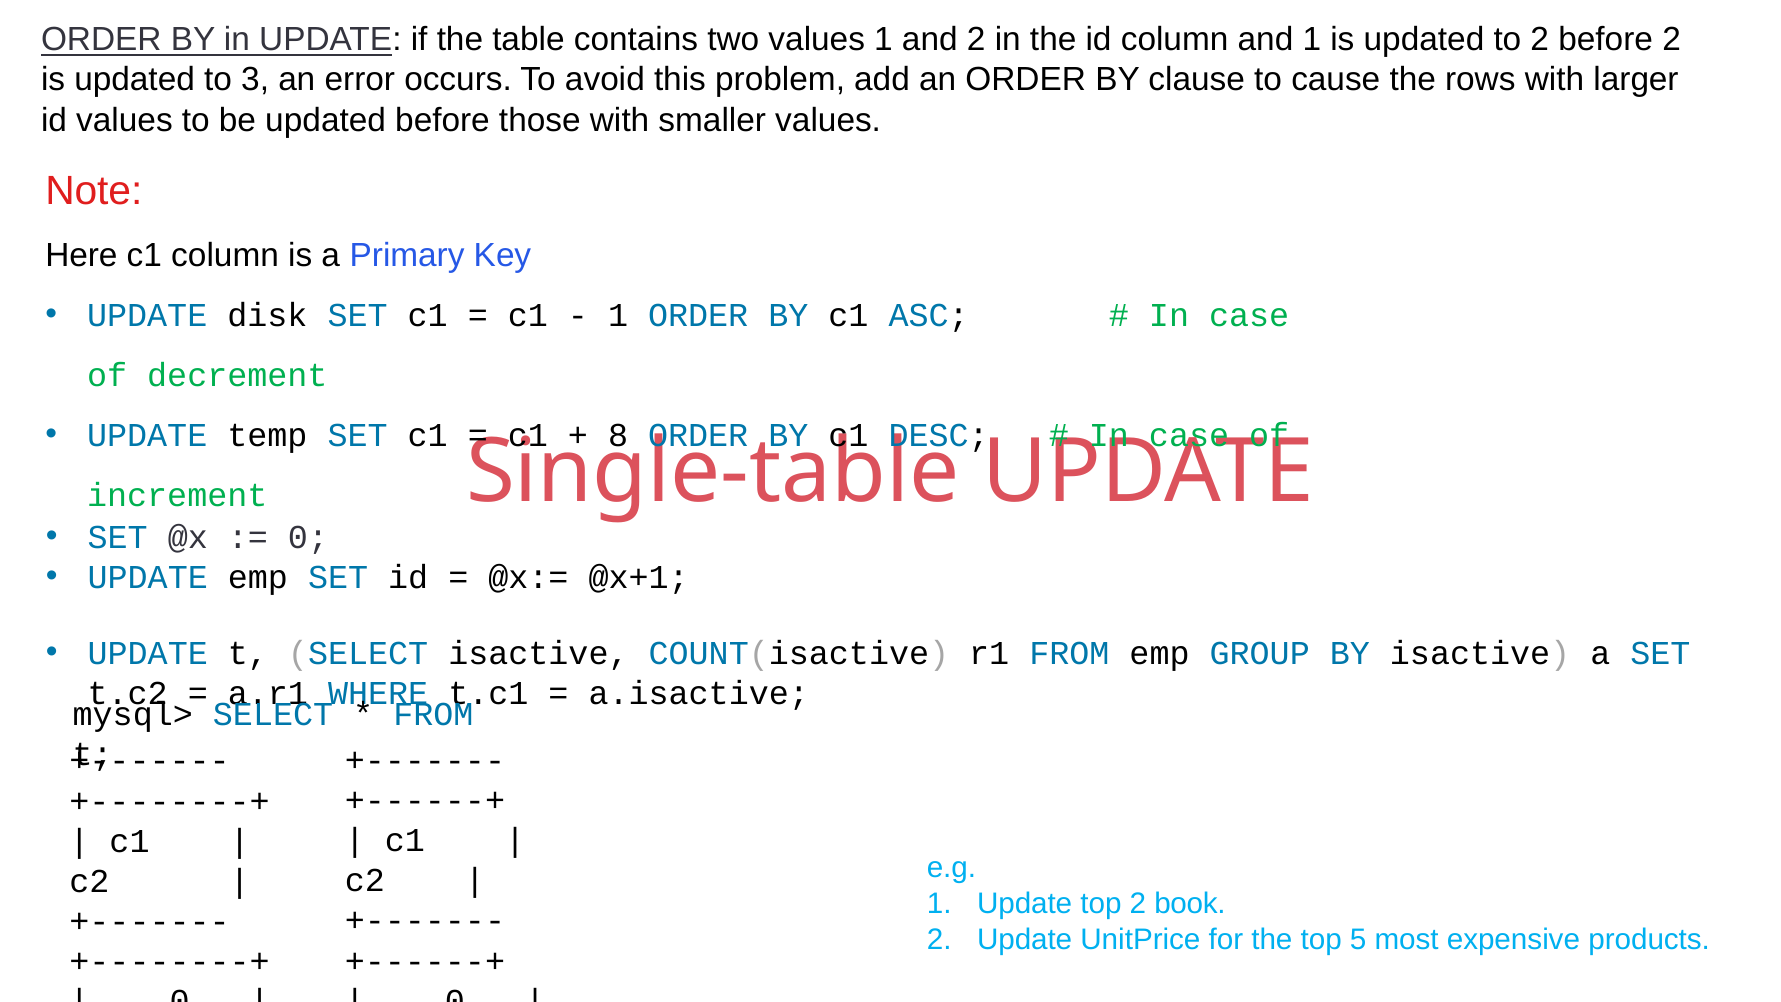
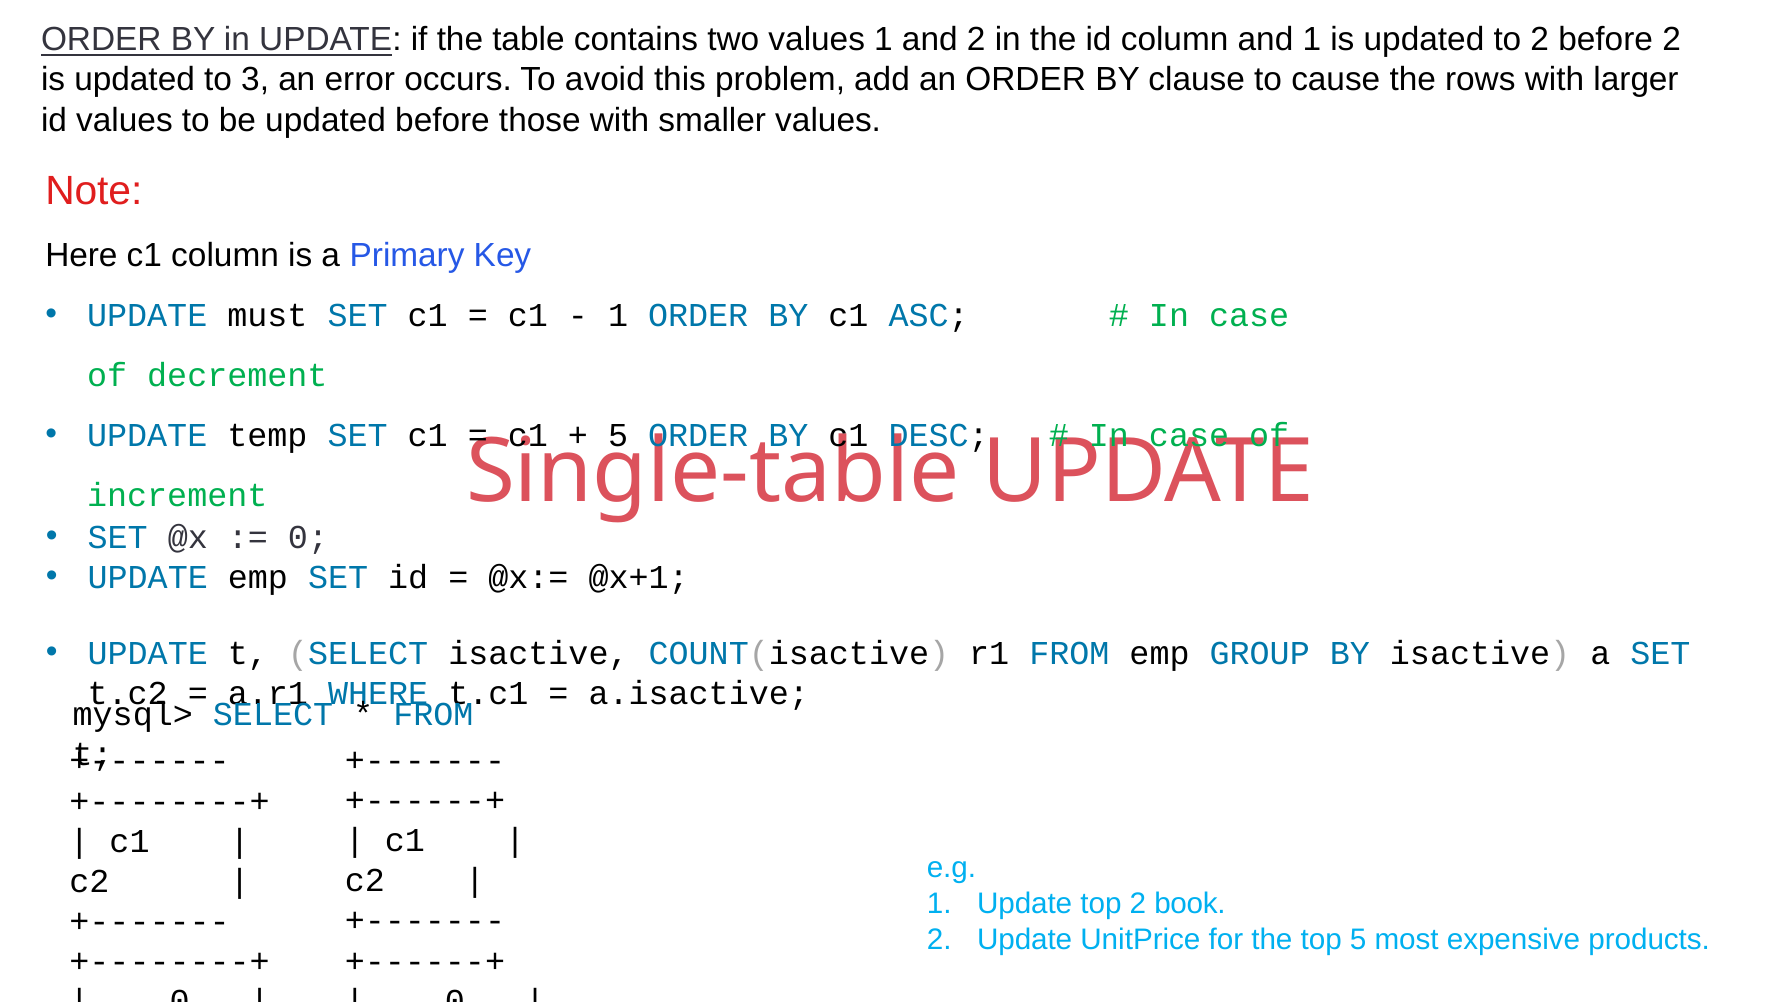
disk: disk -> must
8 at (618, 435): 8 -> 5
